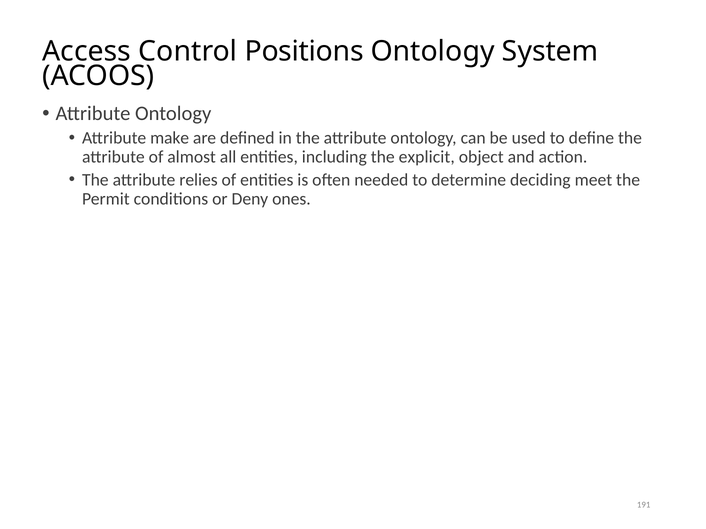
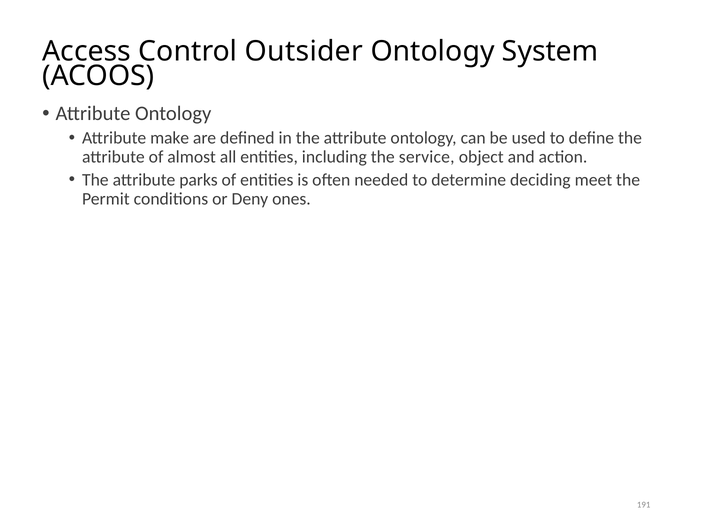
Positions: Positions -> Outsider
explicit: explicit -> service
relies: relies -> parks
